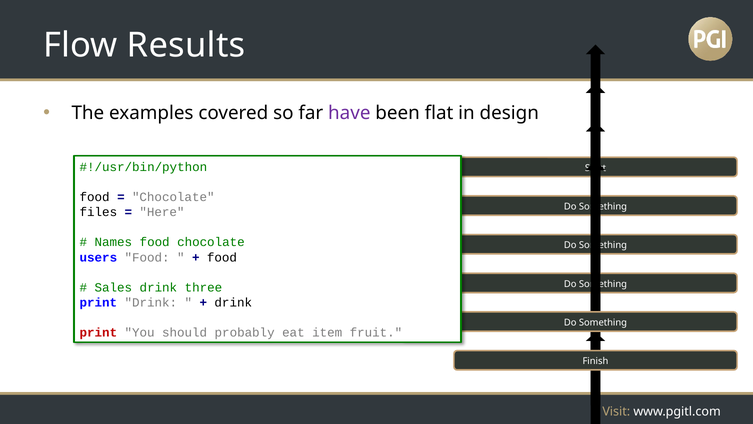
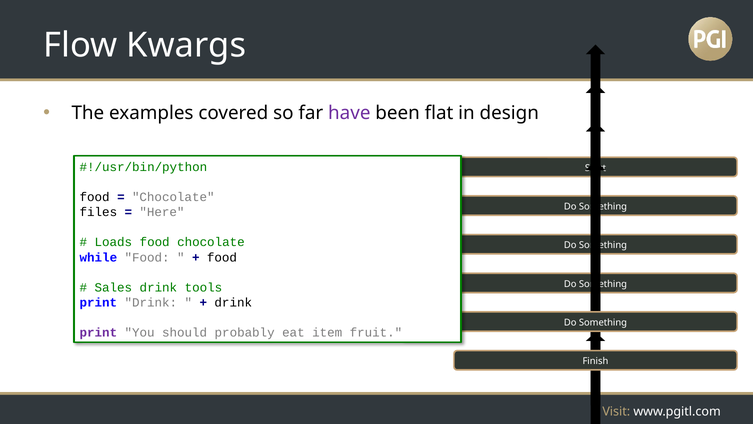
Results: Results -> Kwargs
Names: Names -> Loads
users: users -> while
three: three -> tools
print at (98, 332) colour: red -> purple
